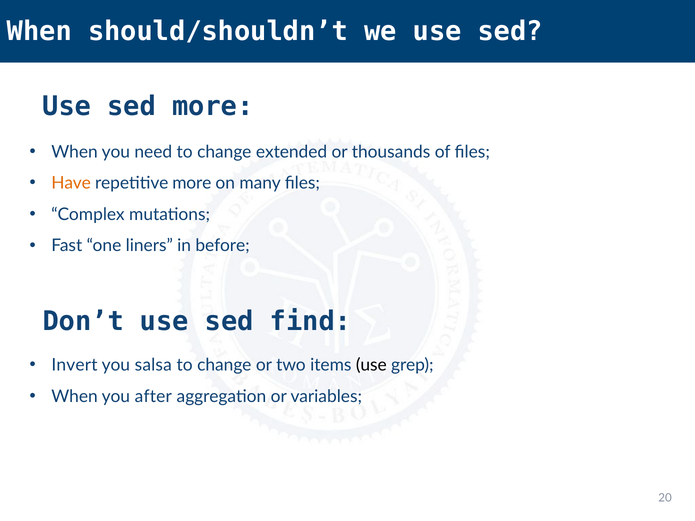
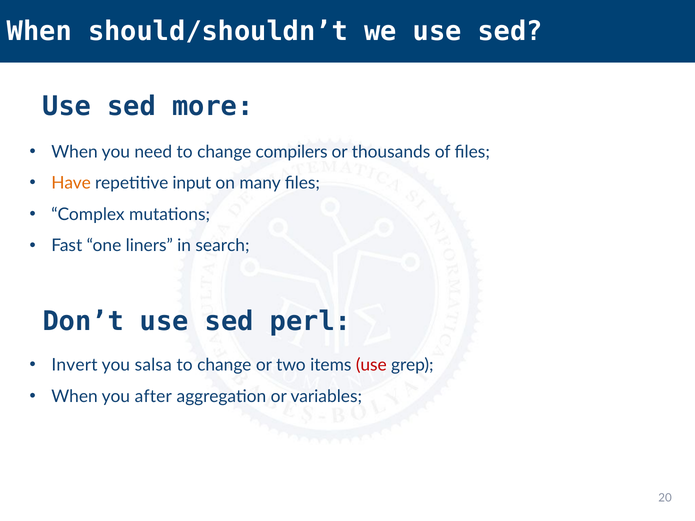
extended: extended -> compilers
repetitive more: more -> input
before: before -> search
find: find -> perl
use at (371, 365) colour: black -> red
